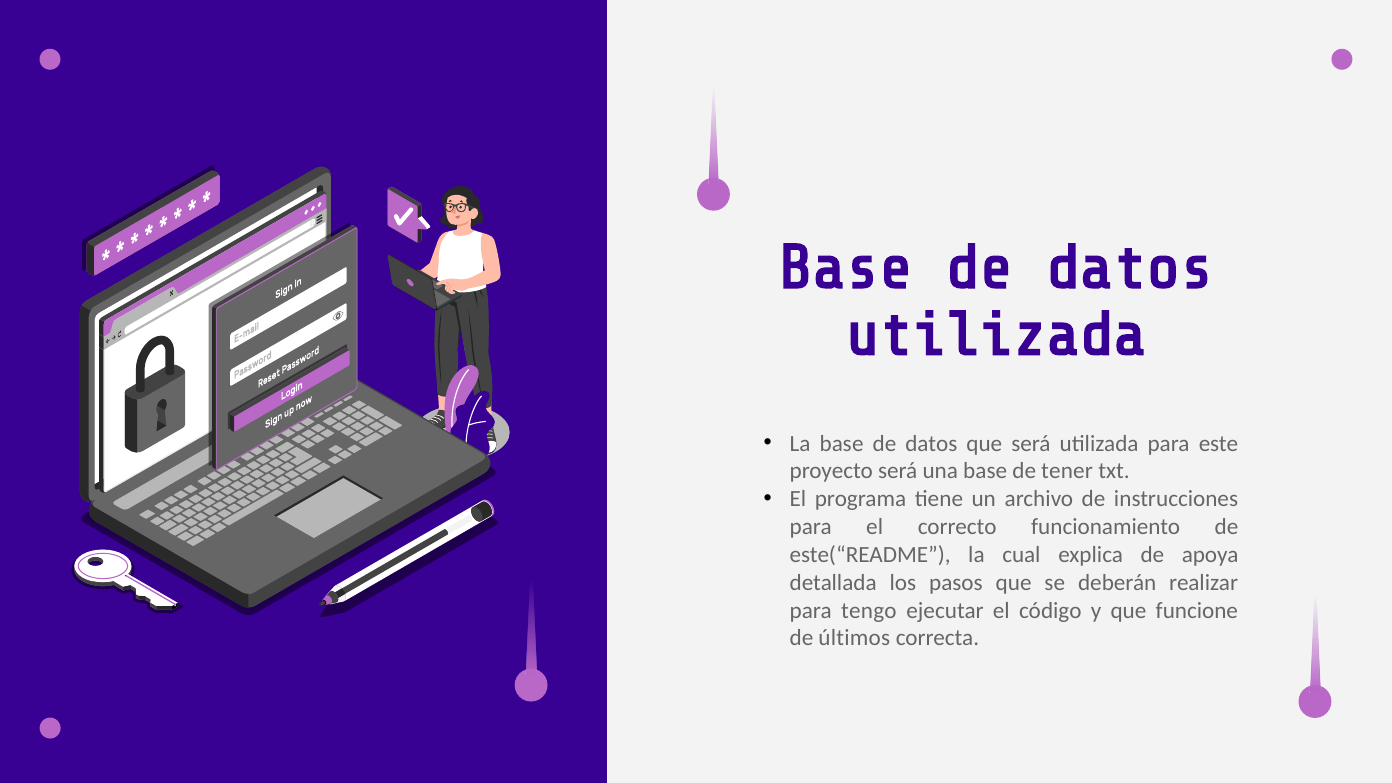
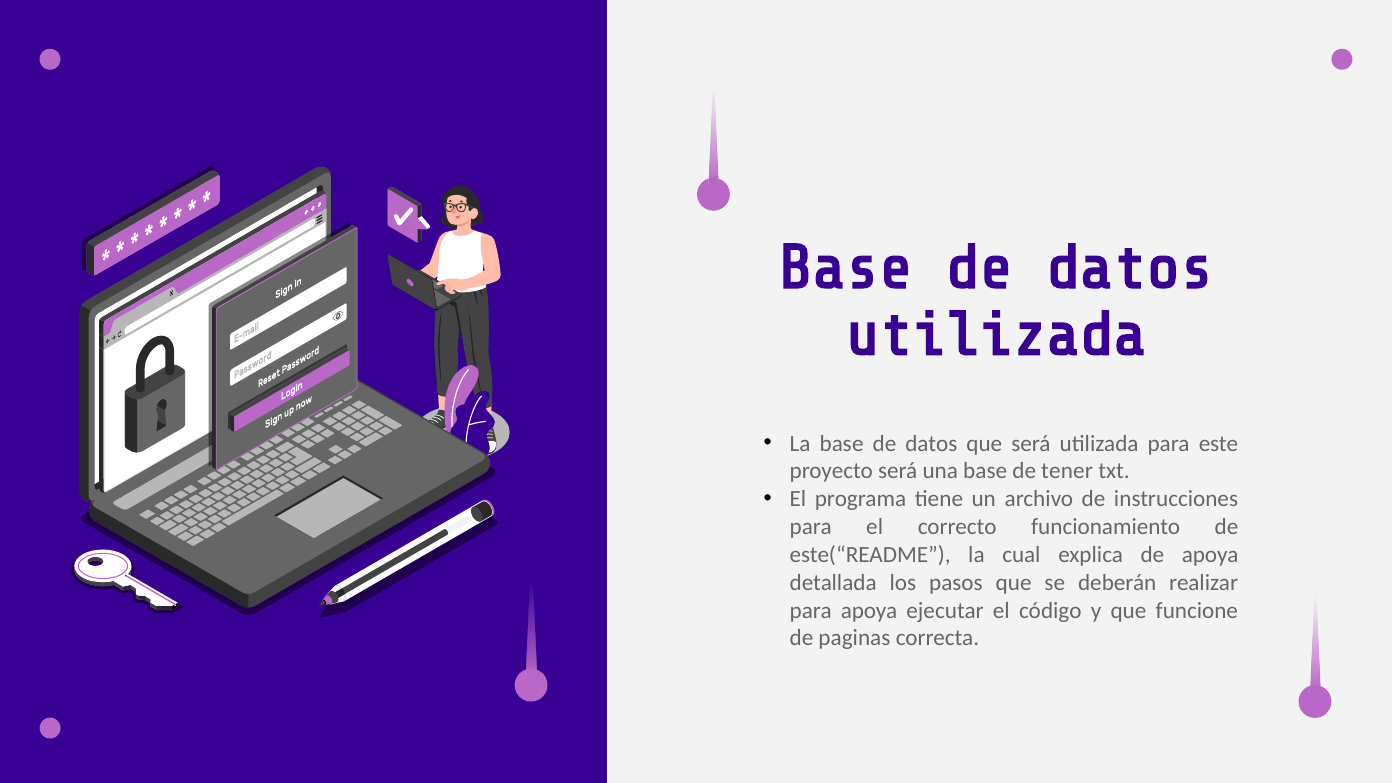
para tengo: tengo -> apoya
últimos: últimos -> paginas
